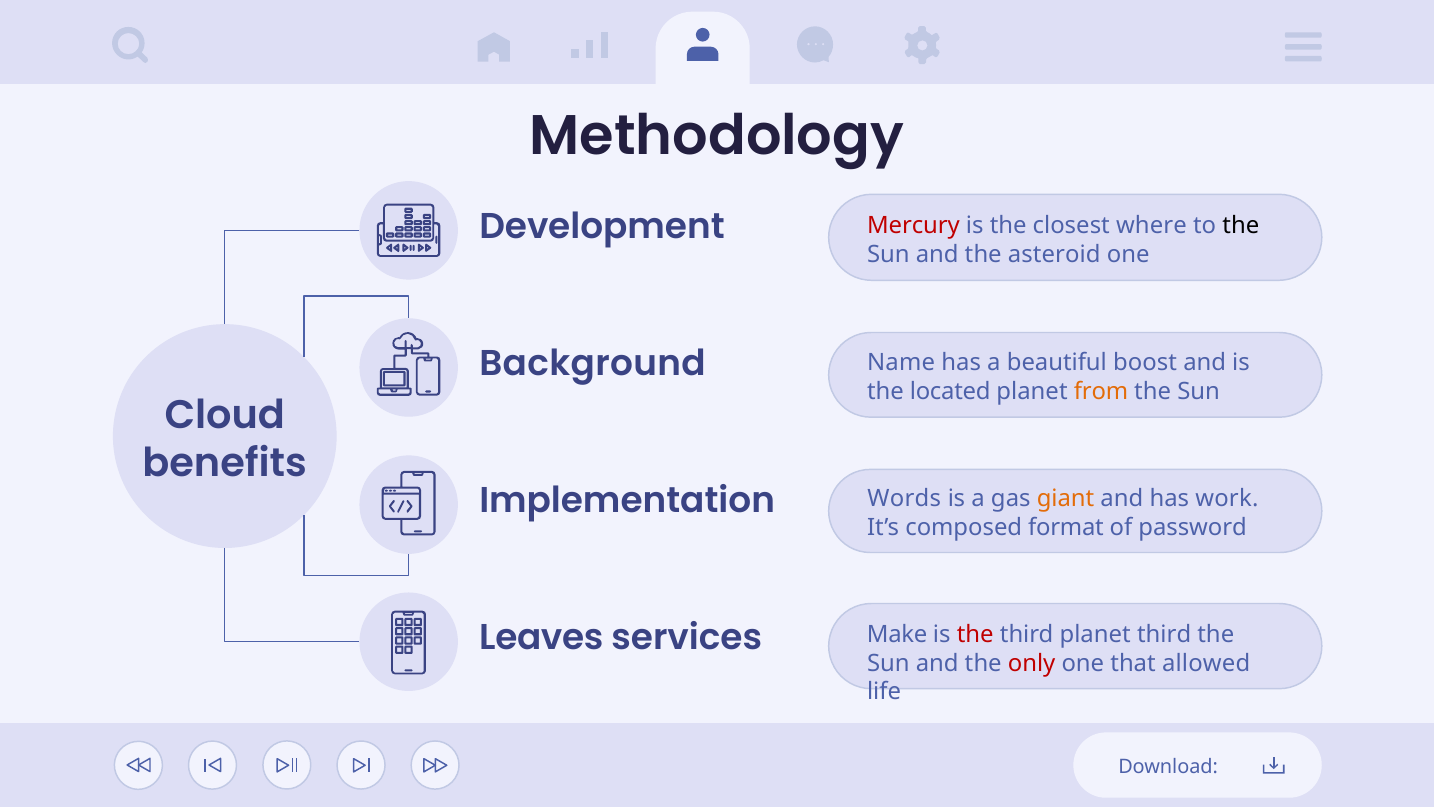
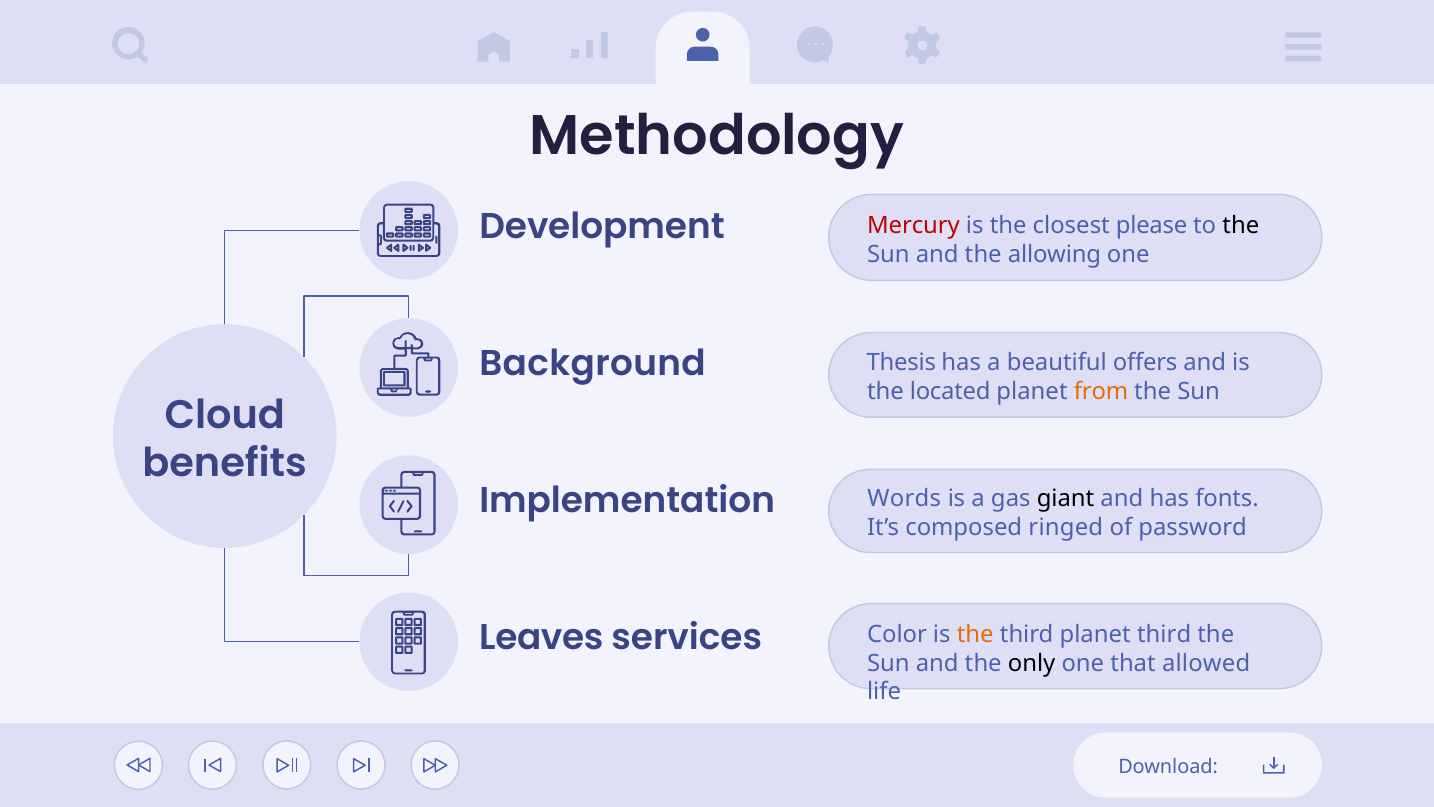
where: where -> please
asteroid: asteroid -> allowing
Name: Name -> Thesis
boost: boost -> offers
giant colour: orange -> black
work: work -> fonts
format: format -> ringed
Make: Make -> Color
the at (975, 634) colour: red -> orange
only colour: red -> black
